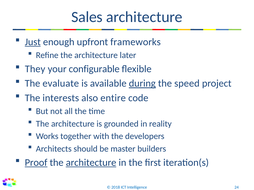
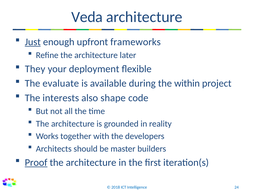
Sales: Sales -> Veda
configurable: configurable -> deployment
during underline: present -> none
speed: speed -> within
entire: entire -> shape
architecture at (91, 163) underline: present -> none
